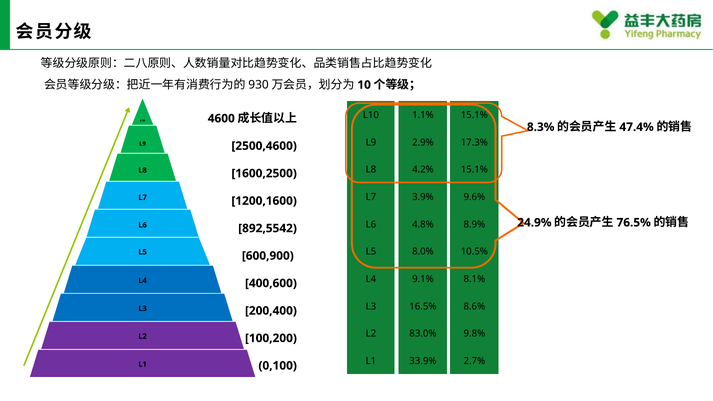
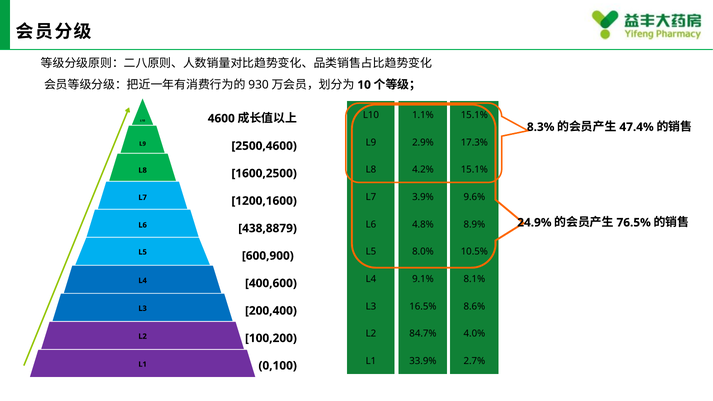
892,5542: 892,5542 -> 438,8879
83.0%: 83.0% -> 84.7%
9.8%: 9.8% -> 4.0%
